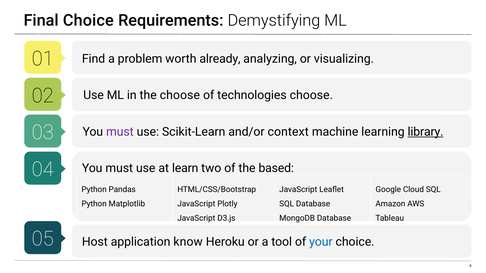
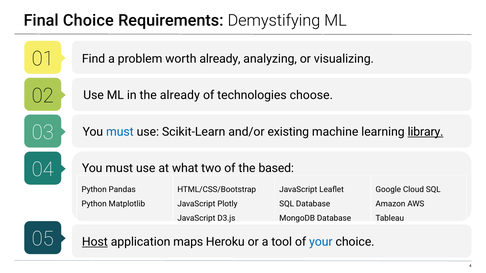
the choose: choose -> already
must at (120, 132) colour: purple -> blue
context: context -> existing
learn: learn -> what
Host underline: none -> present
know: know -> maps
